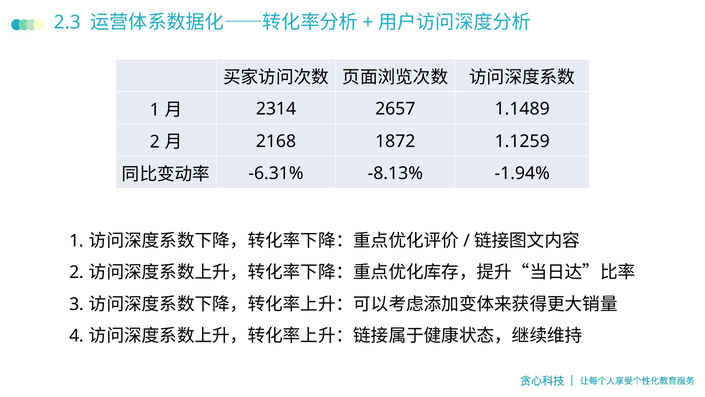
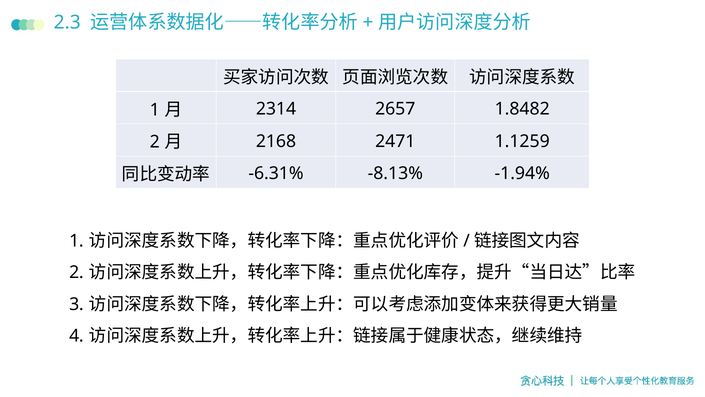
1.1489: 1.1489 -> 1.8482
1872: 1872 -> 2471
